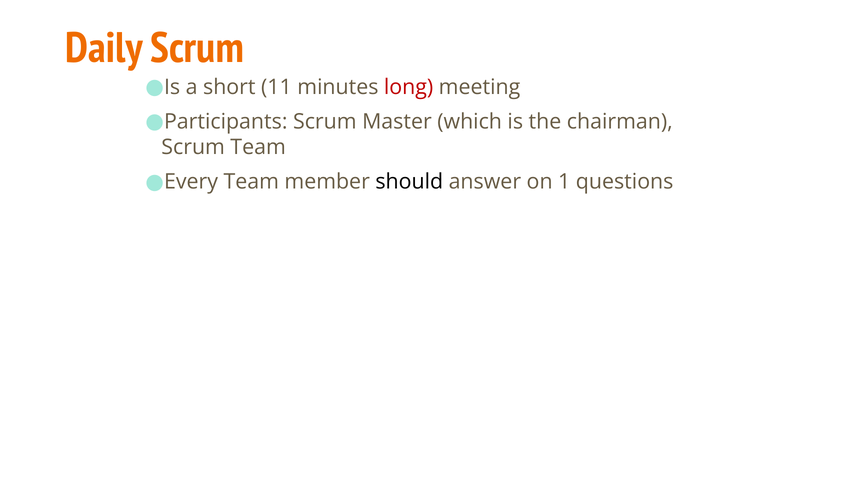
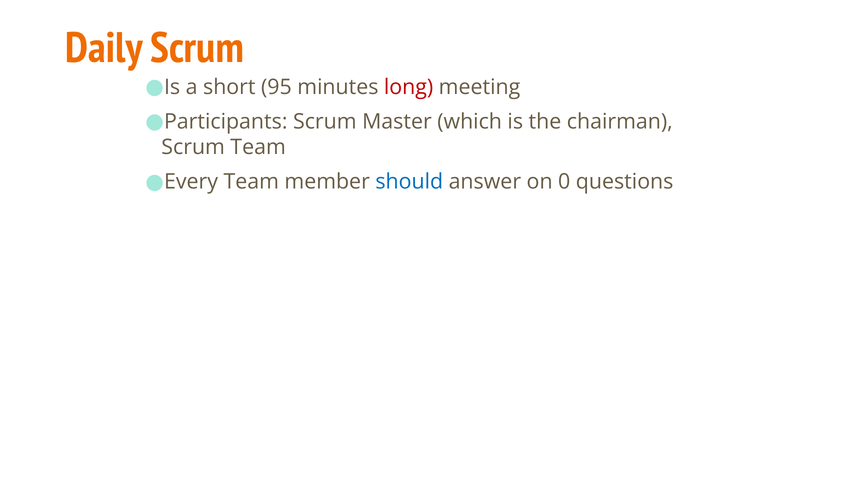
11: 11 -> 95
should colour: black -> blue
1: 1 -> 0
